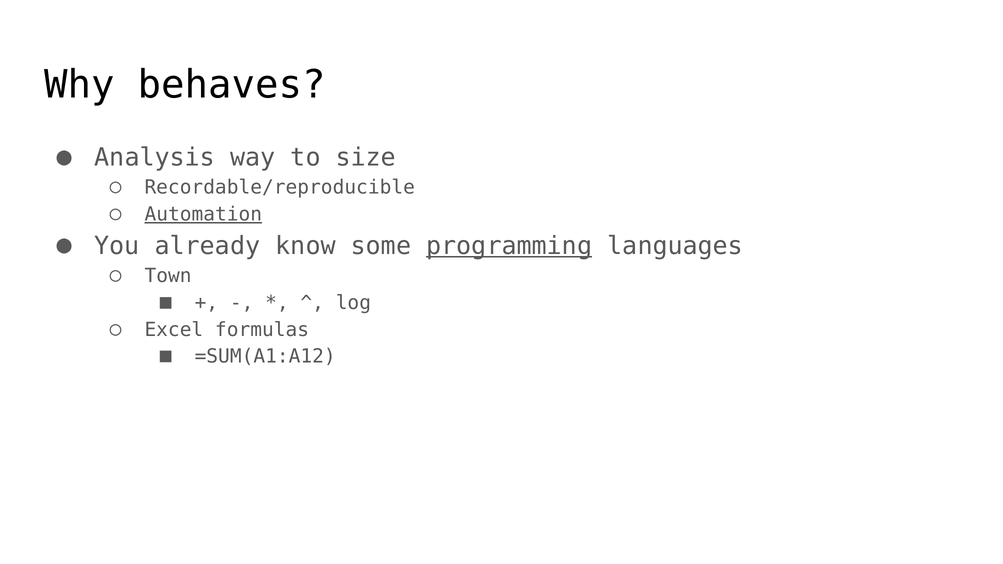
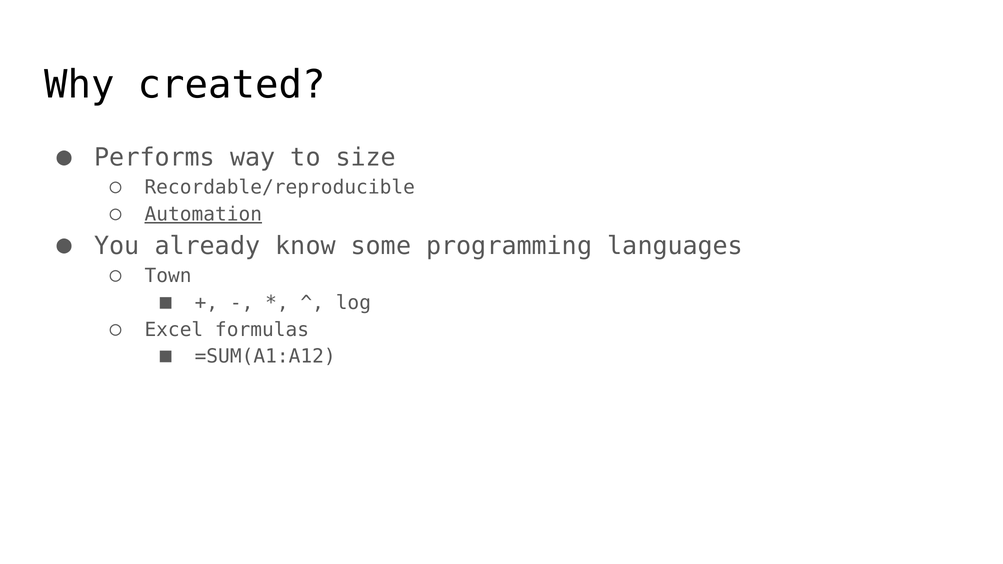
behaves: behaves -> created
Analysis: Analysis -> Performs
programming underline: present -> none
